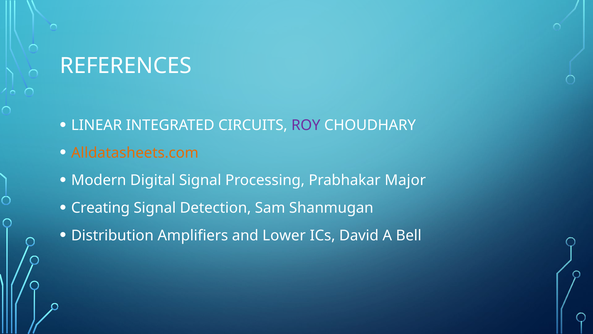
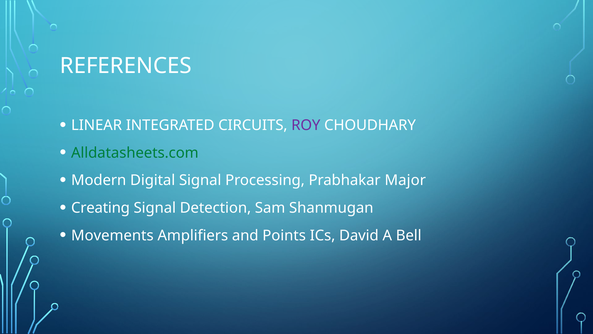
Alldatasheets.com colour: orange -> green
Distribution: Distribution -> Movements
Lower: Lower -> Points
